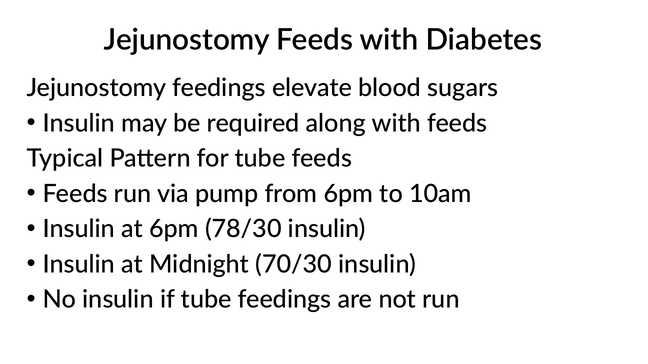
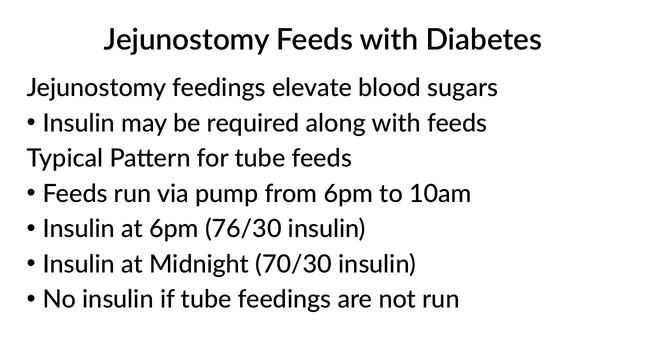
78/30: 78/30 -> 76/30
